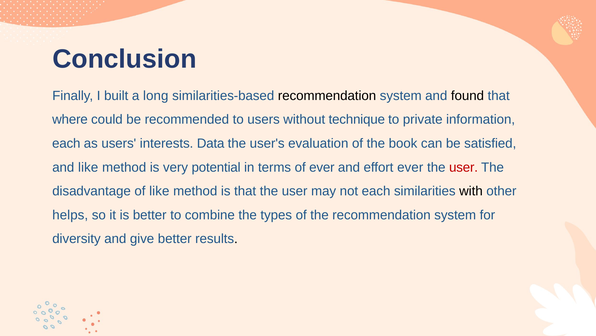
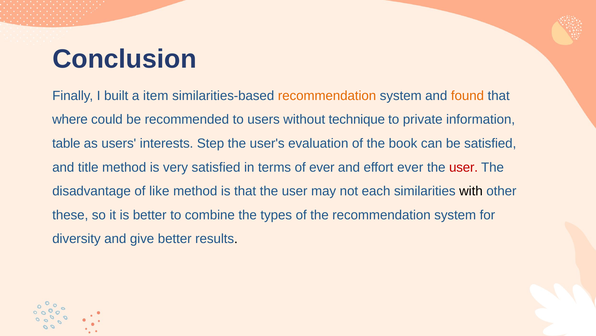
long: long -> item
recommendation at (327, 96) colour: black -> orange
found colour: black -> orange
each at (66, 143): each -> table
Data: Data -> Step
and like: like -> title
very potential: potential -> satisfied
helps: helps -> these
